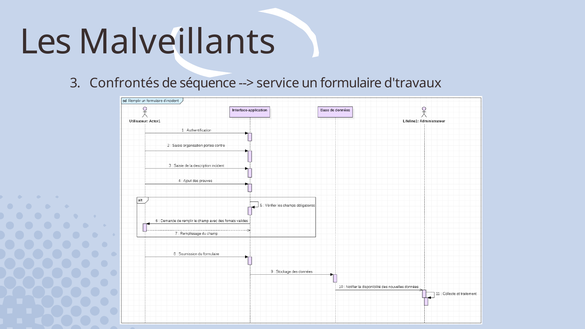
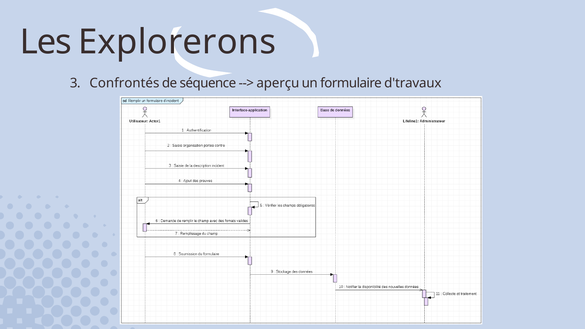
Malveillants: Malveillants -> Explorerons
service: service -> aperçu
